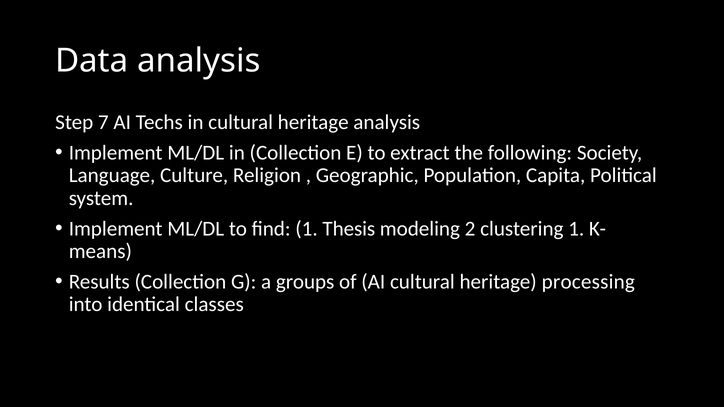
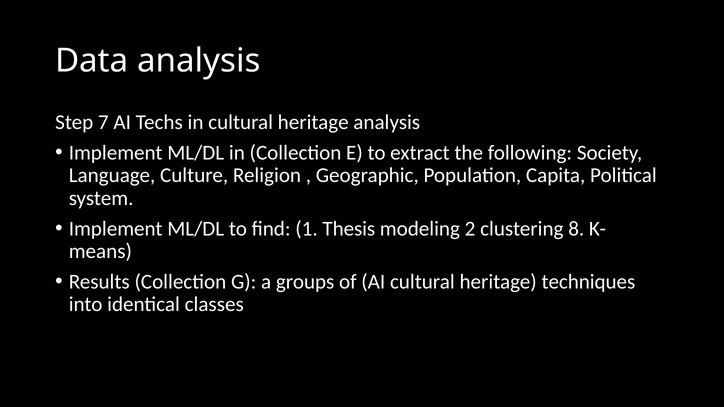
clustering 1: 1 -> 8
processing: processing -> techniques
